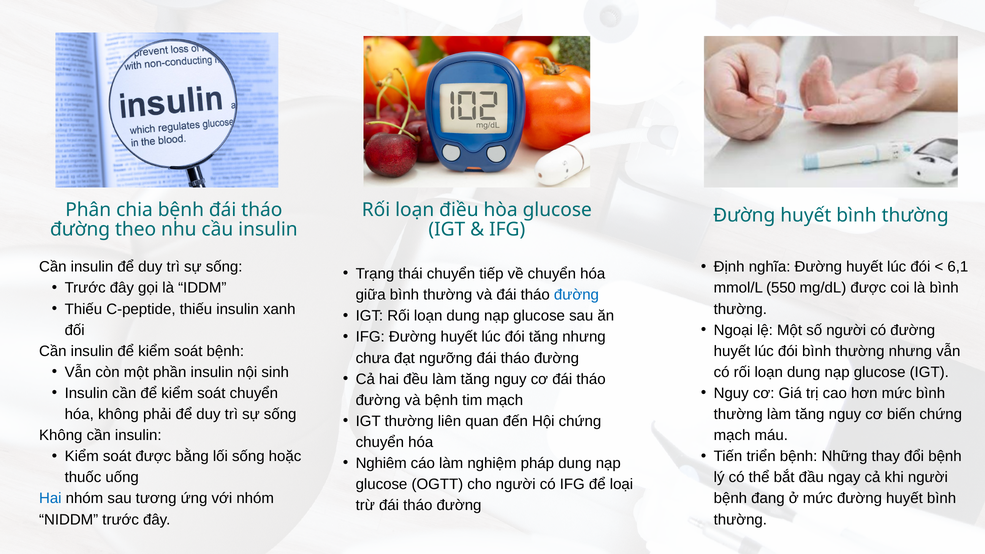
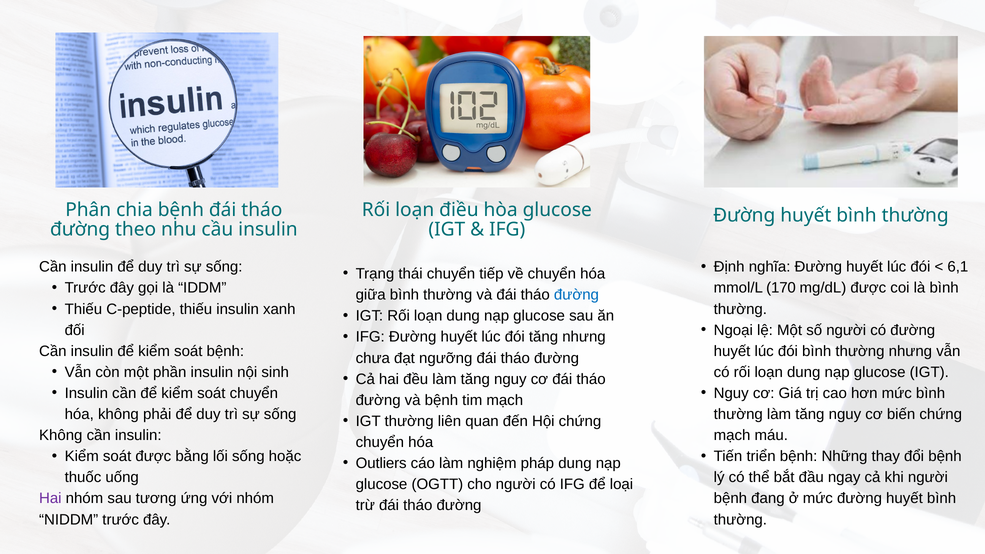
550: 550 -> 170
Nghiêm: Nghiêm -> Outliers
Hai at (50, 499) colour: blue -> purple
